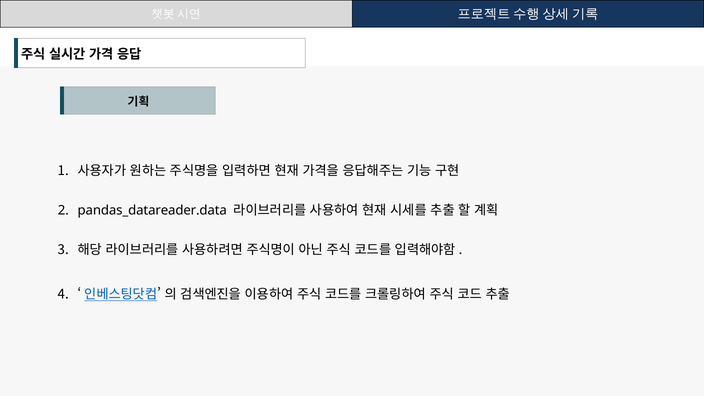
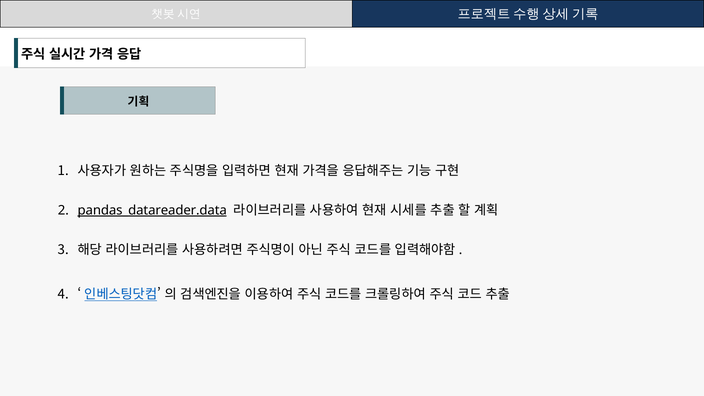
pandas_datareader.data underline: none -> present
